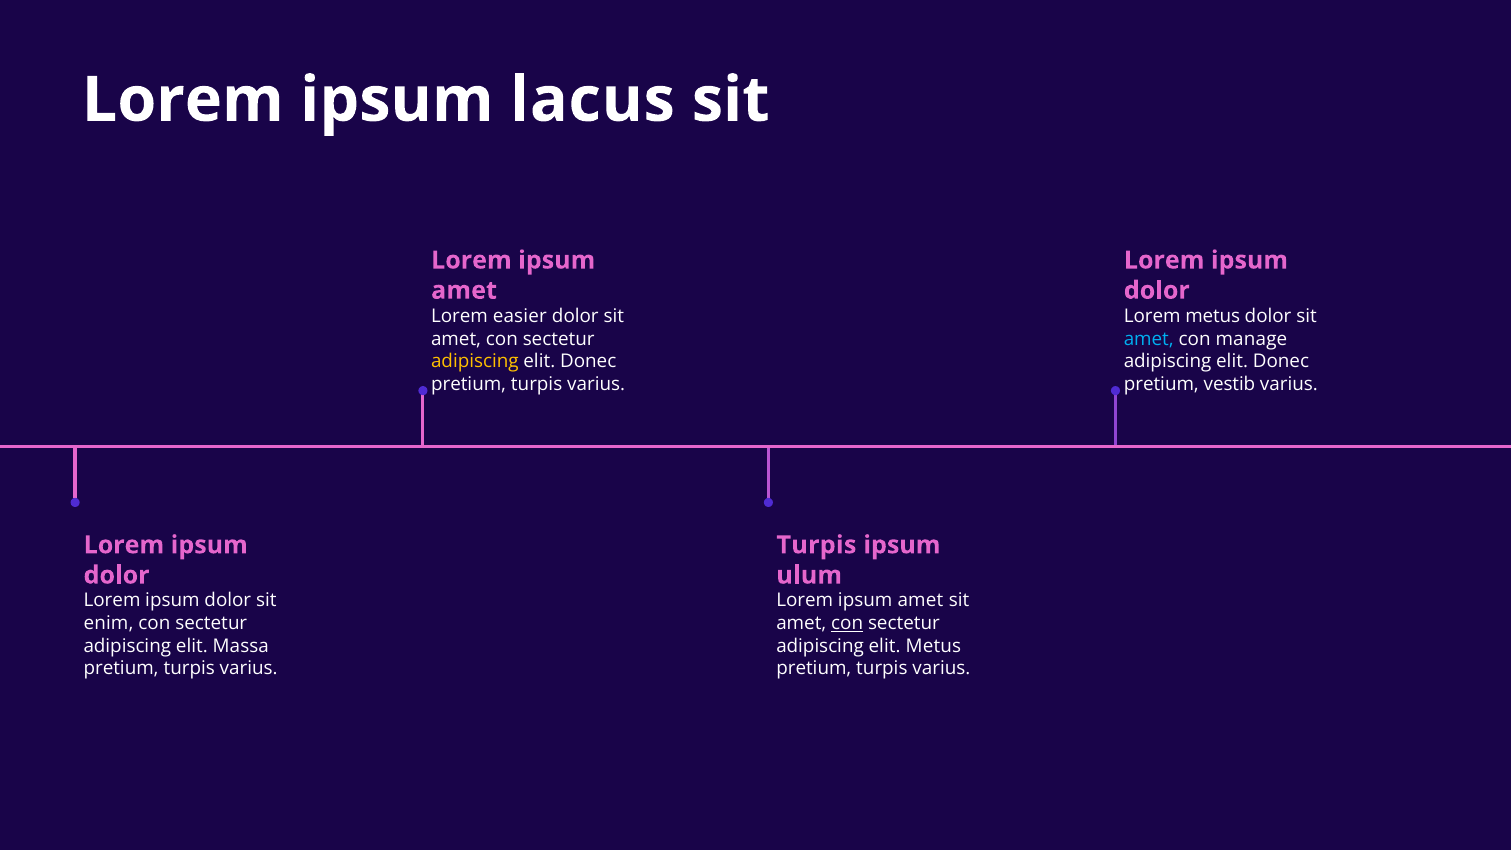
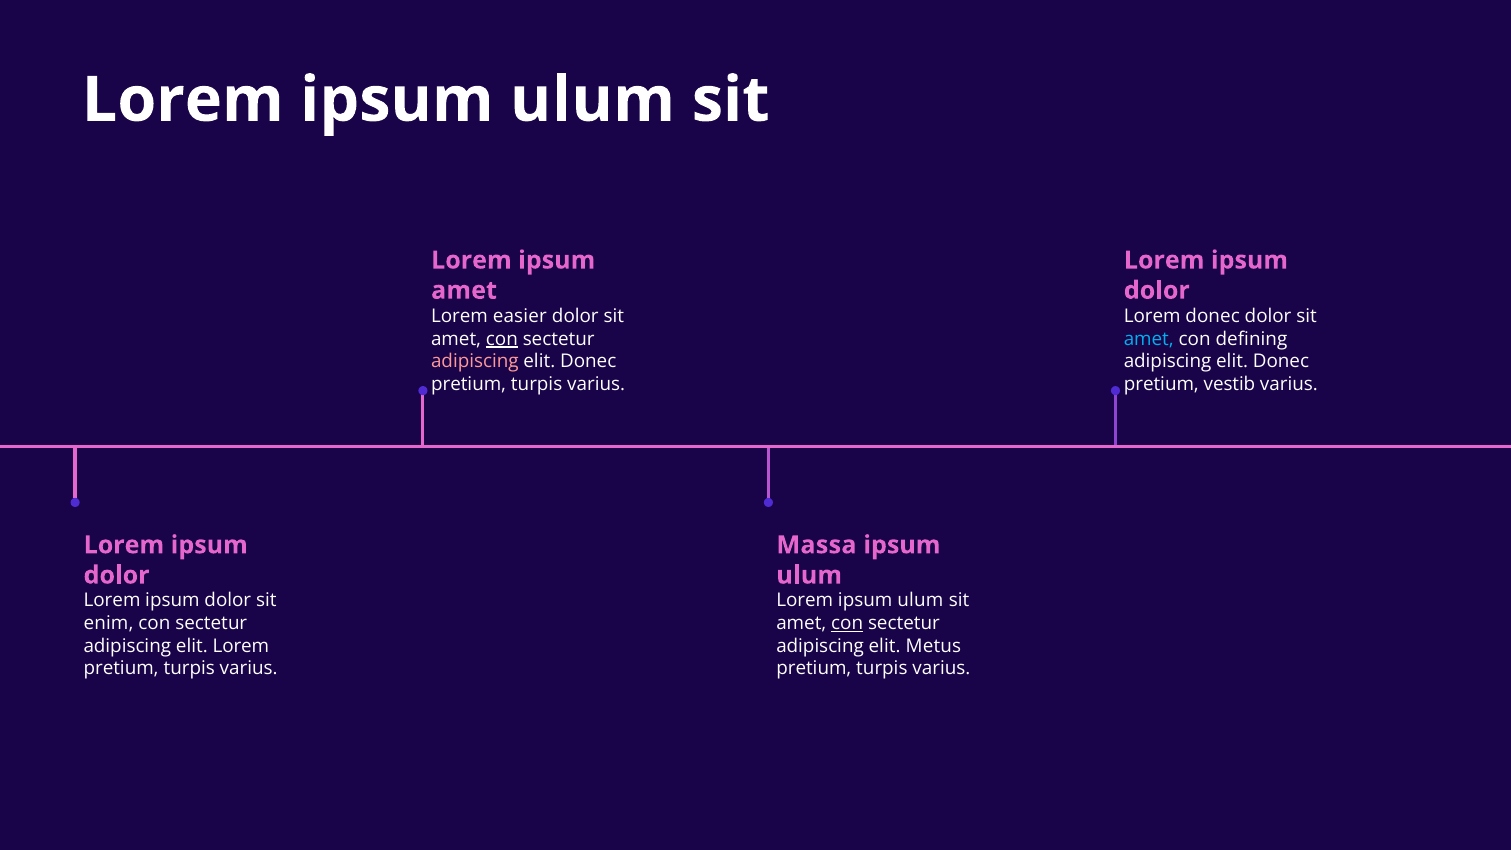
lacus at (592, 100): lacus -> ulum
Lorem metus: metus -> donec
con at (502, 339) underline: none -> present
manage: manage -> defining
adipiscing at (475, 362) colour: yellow -> pink
Turpis at (816, 545): Turpis -> Massa
amet at (920, 601): amet -> ulum
elit Massa: Massa -> Lorem
